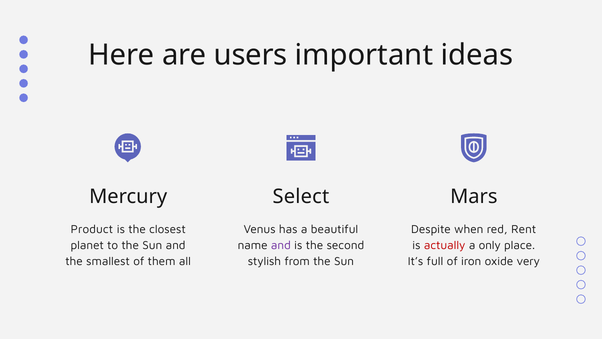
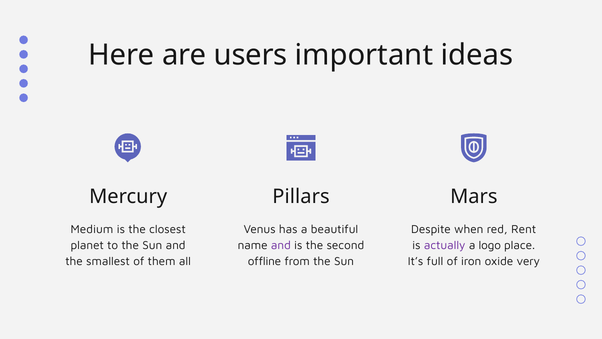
Select: Select -> Pillars
Product: Product -> Medium
actually colour: red -> purple
only: only -> logo
stylish: stylish -> offline
